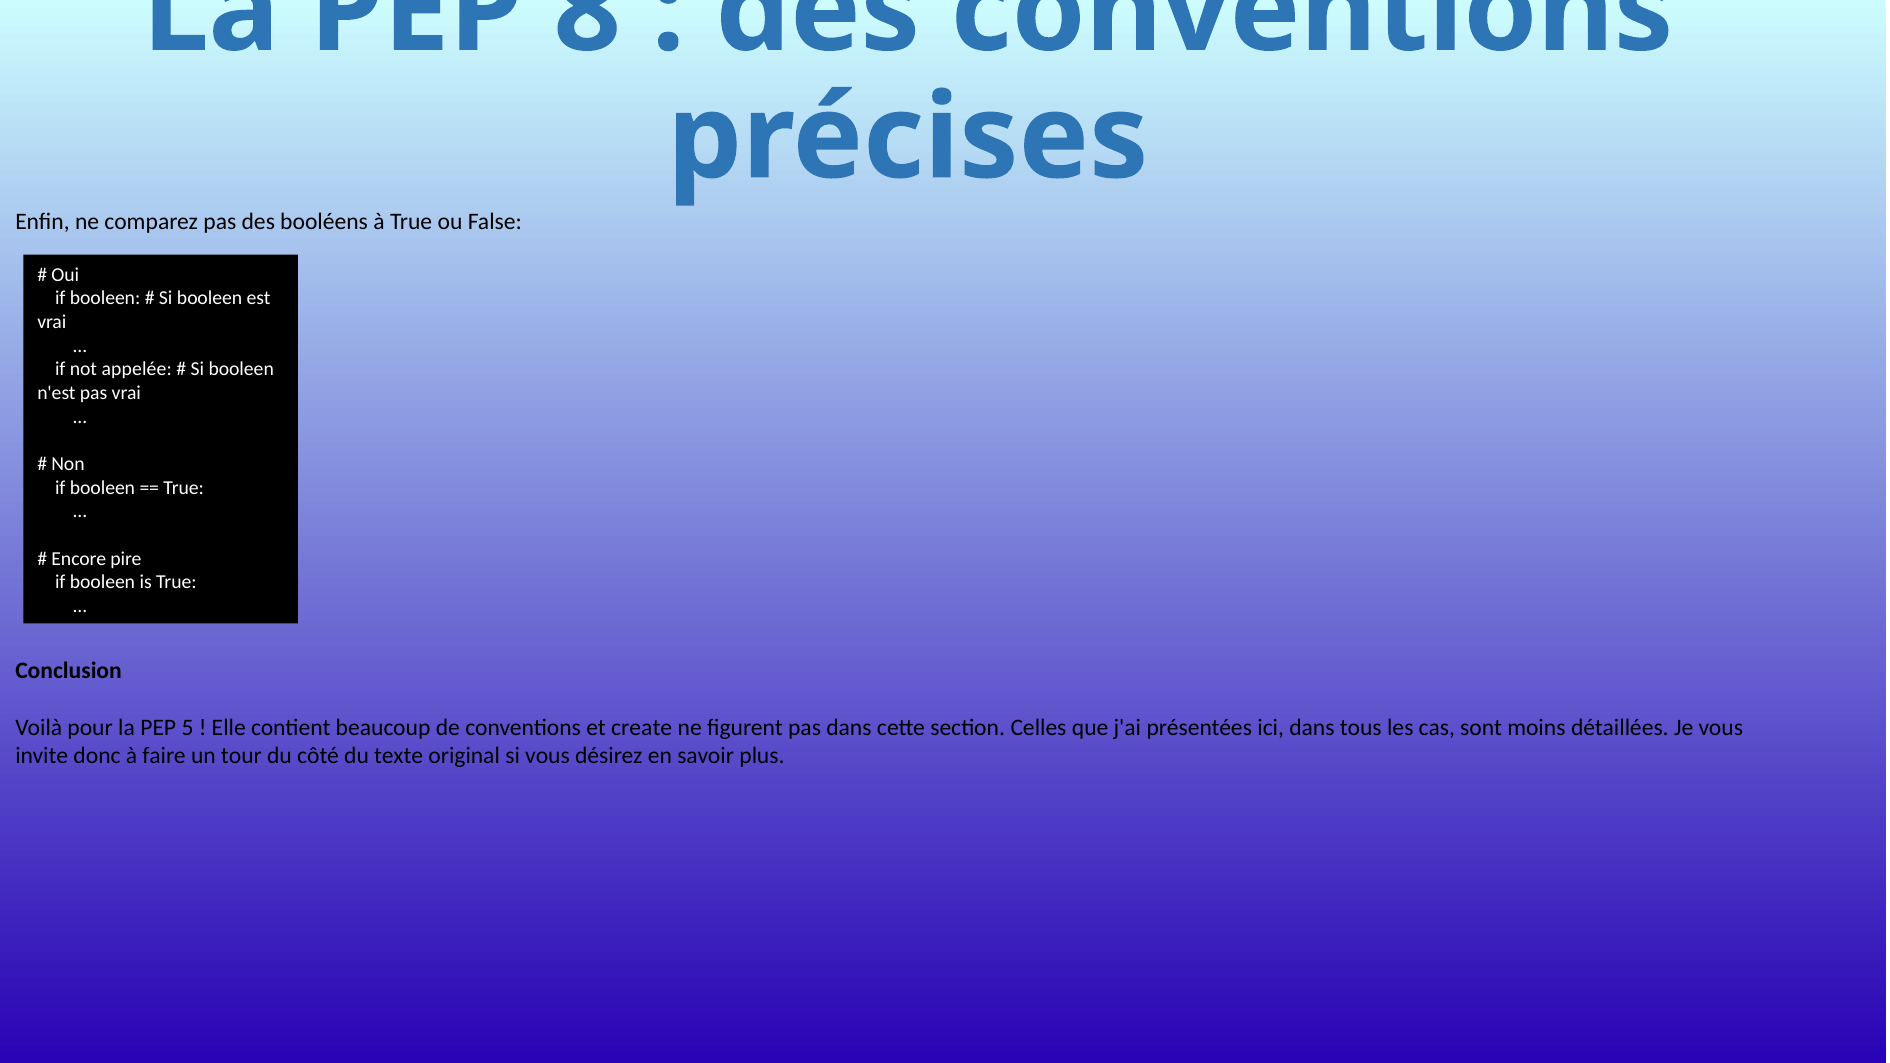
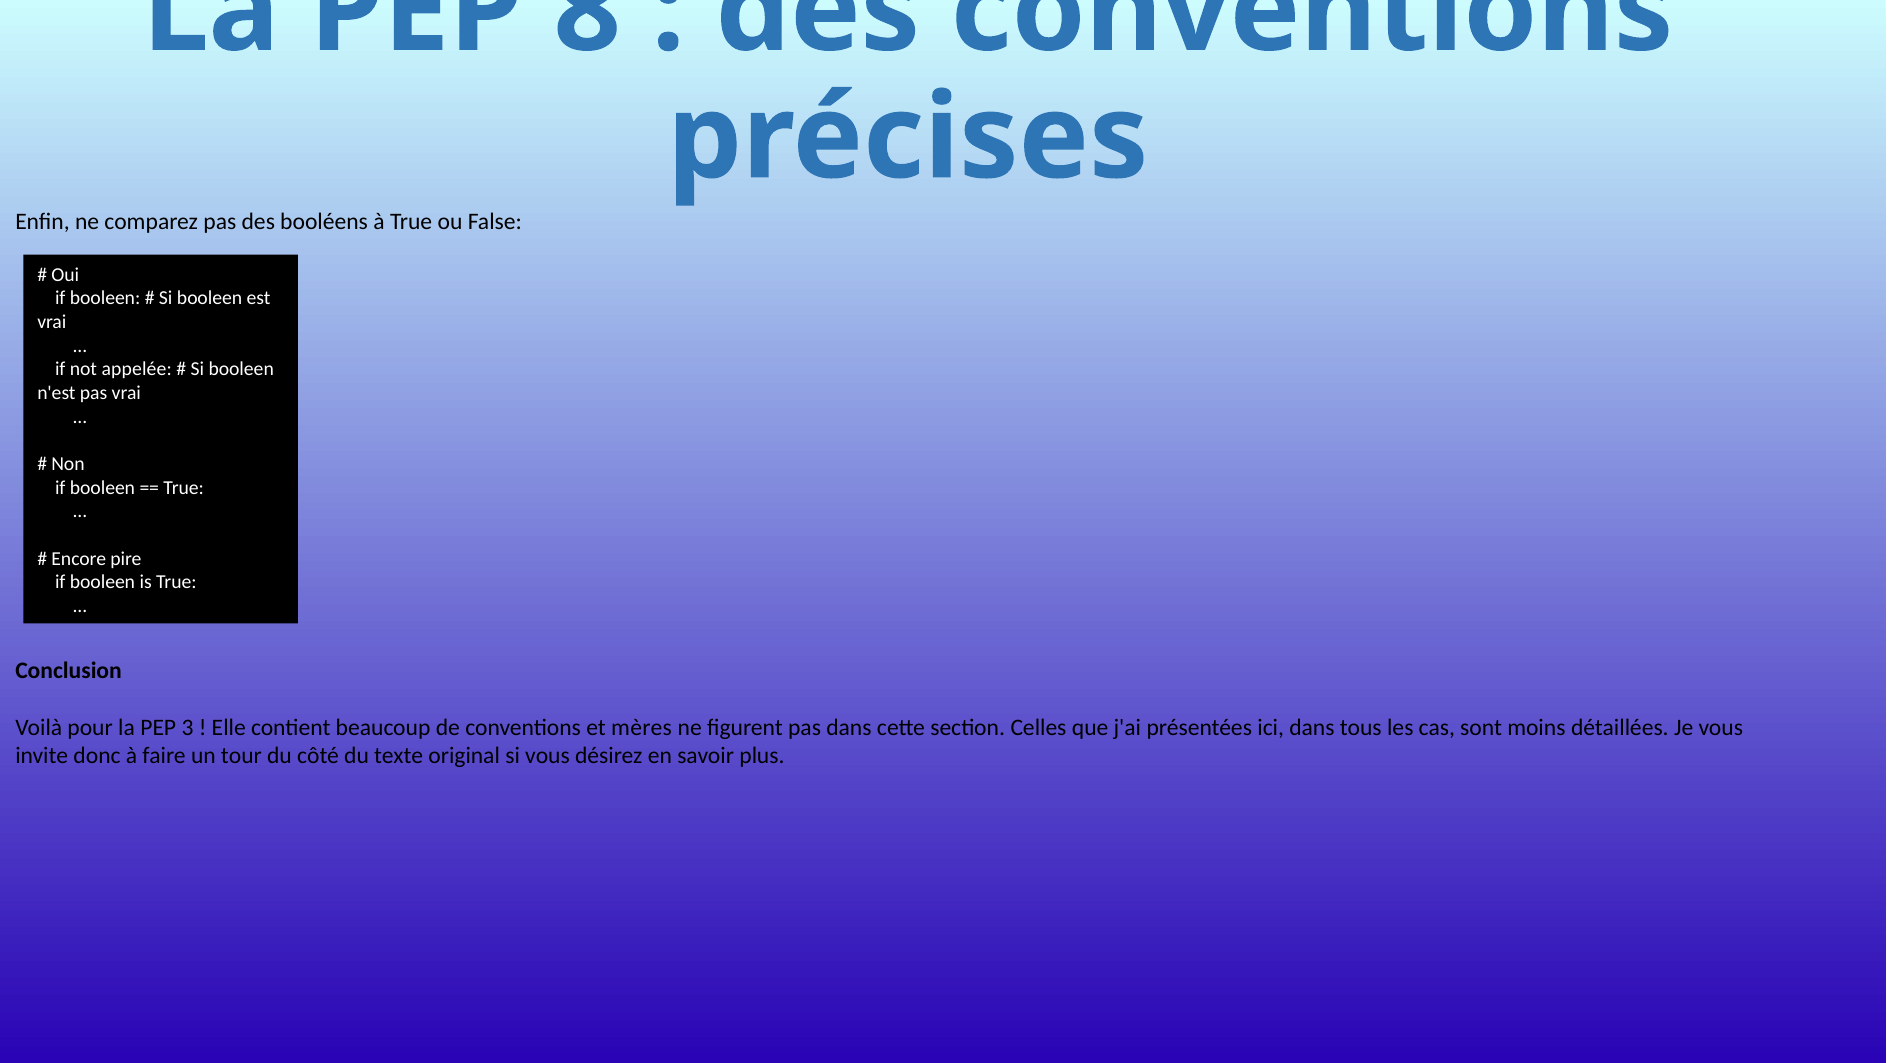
5: 5 -> 3
create: create -> mères
